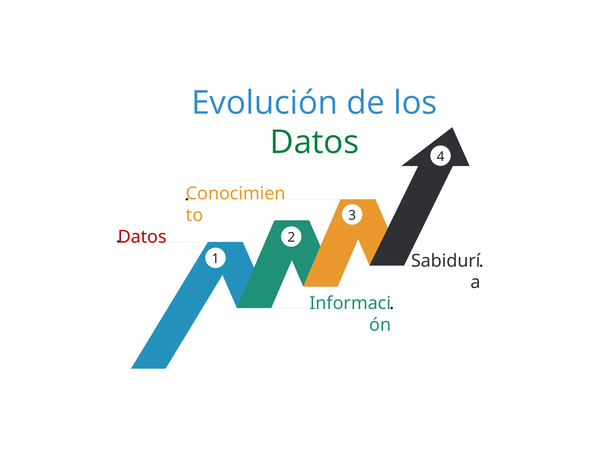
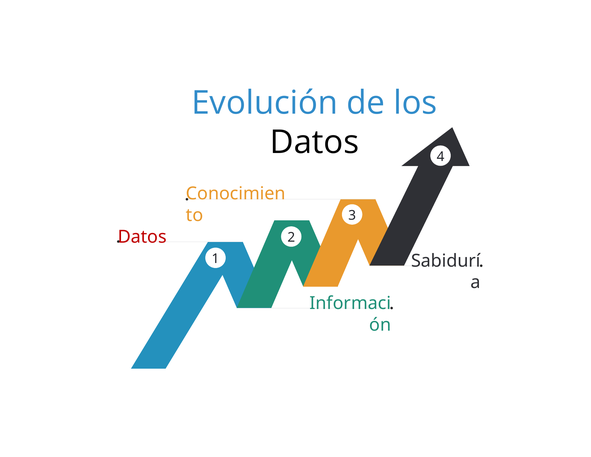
Datos at (314, 142) colour: green -> black
